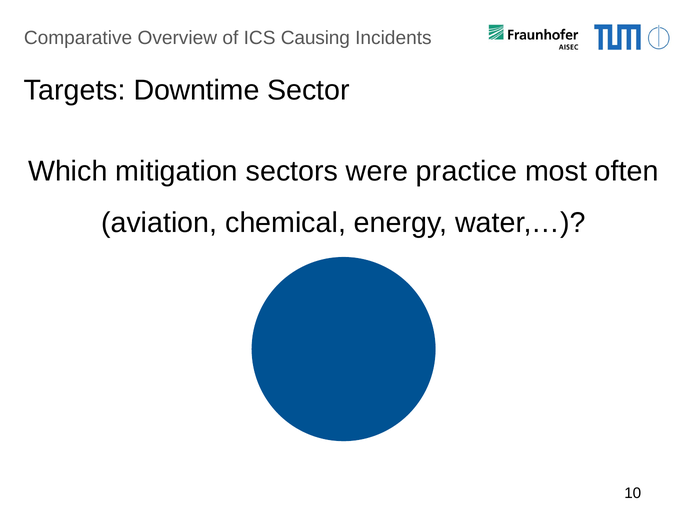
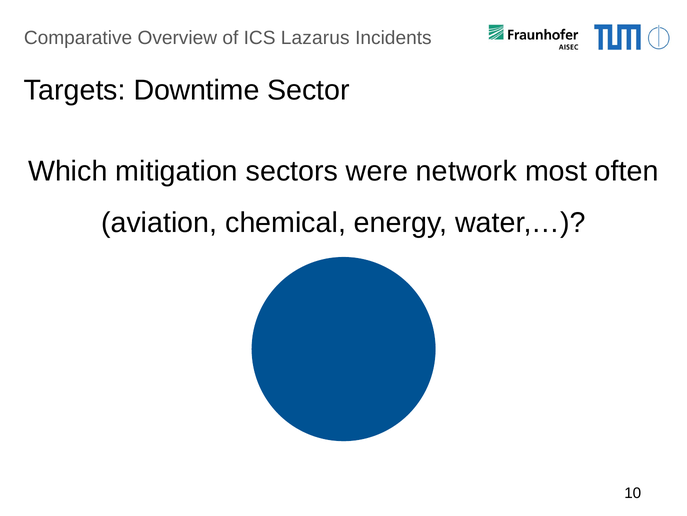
Causing: Causing -> Lazarus
practice: practice -> network
